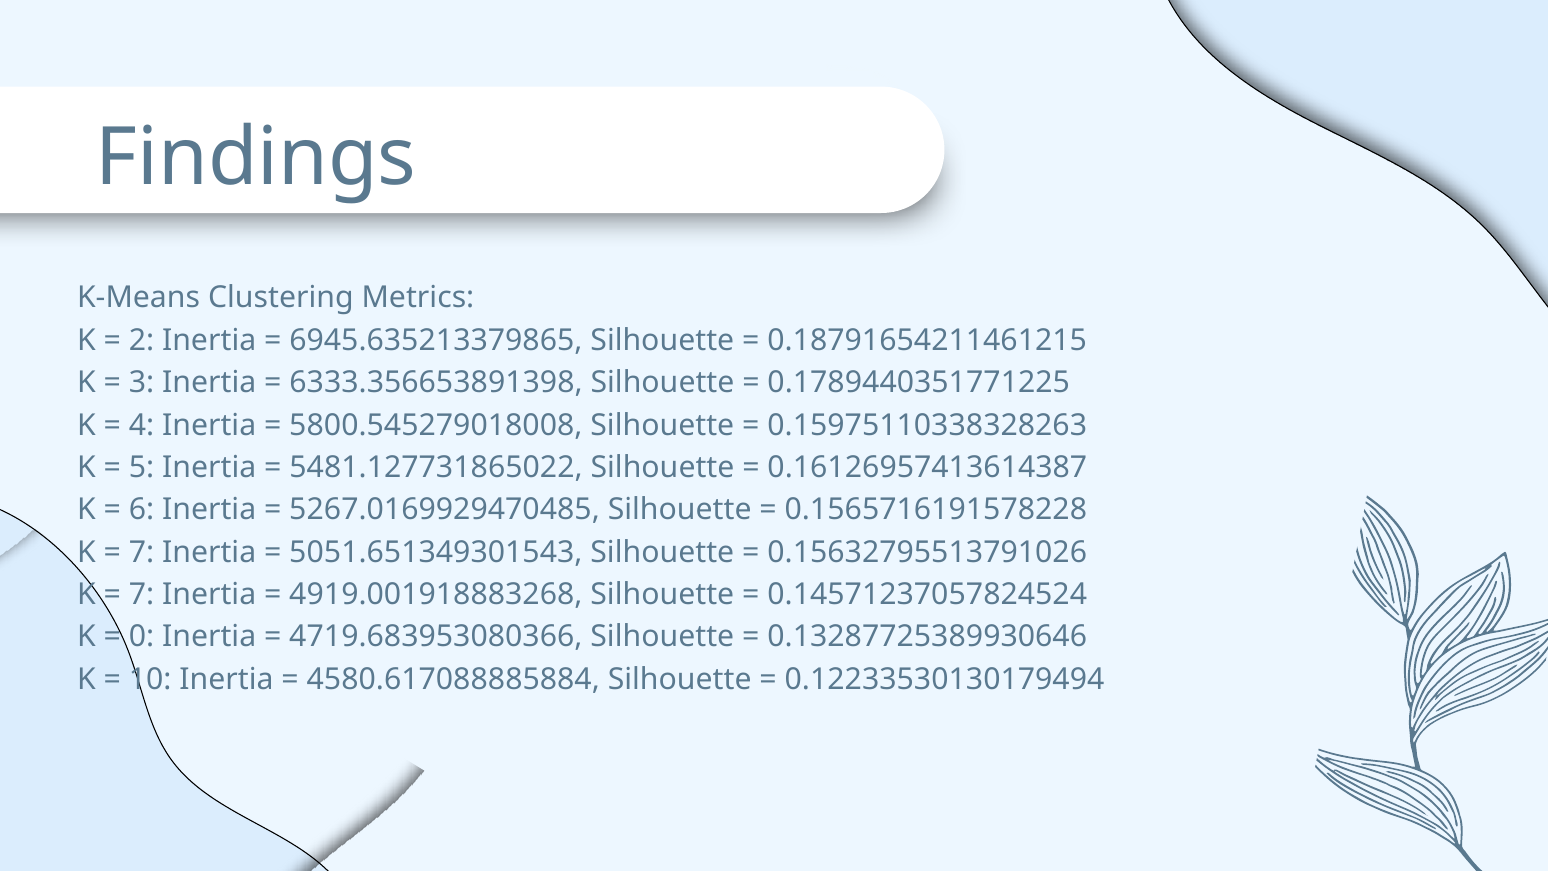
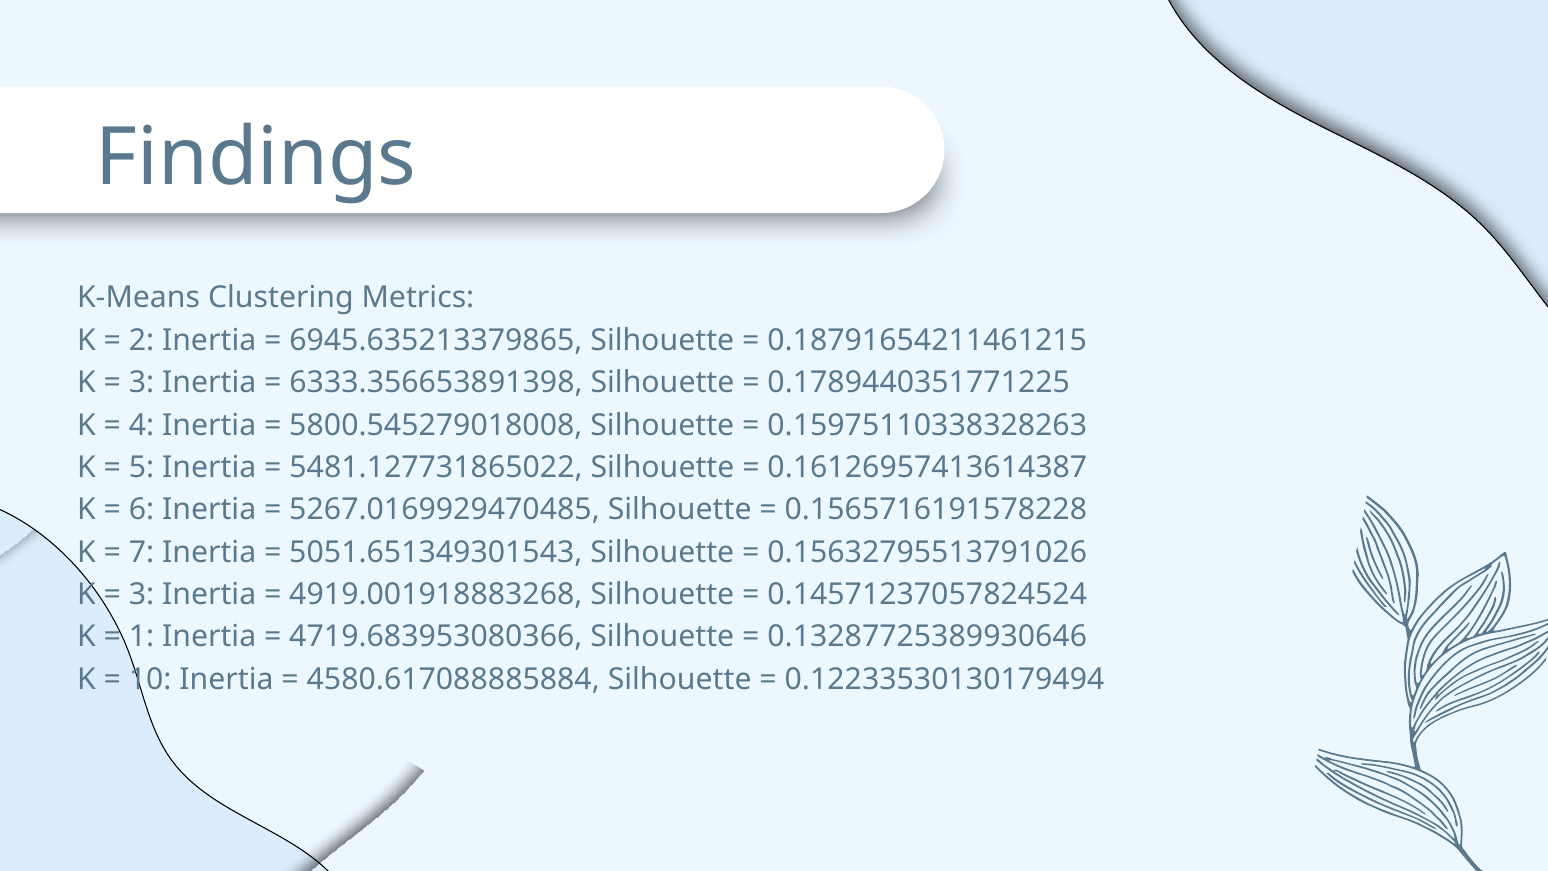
7 at (142, 594): 7 -> 3
0: 0 -> 1
